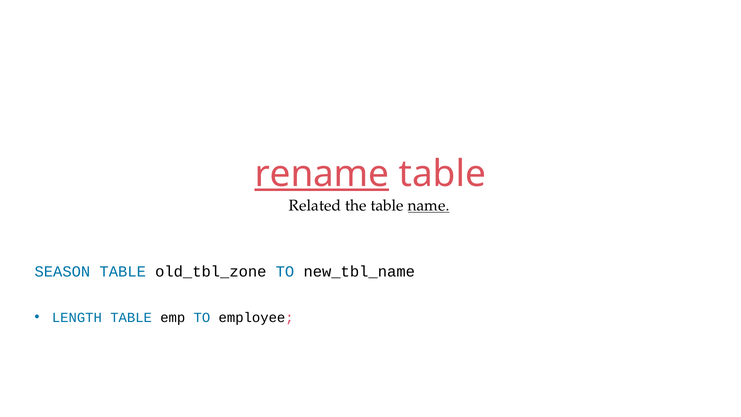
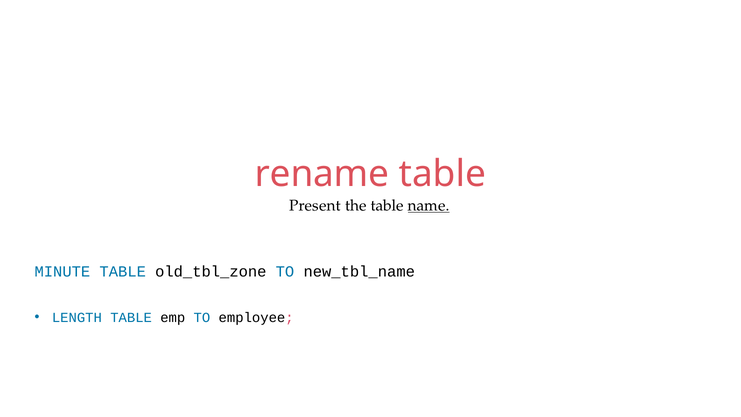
rename underline: present -> none
Related: Related -> Present
SEASON: SEASON -> MINUTE
